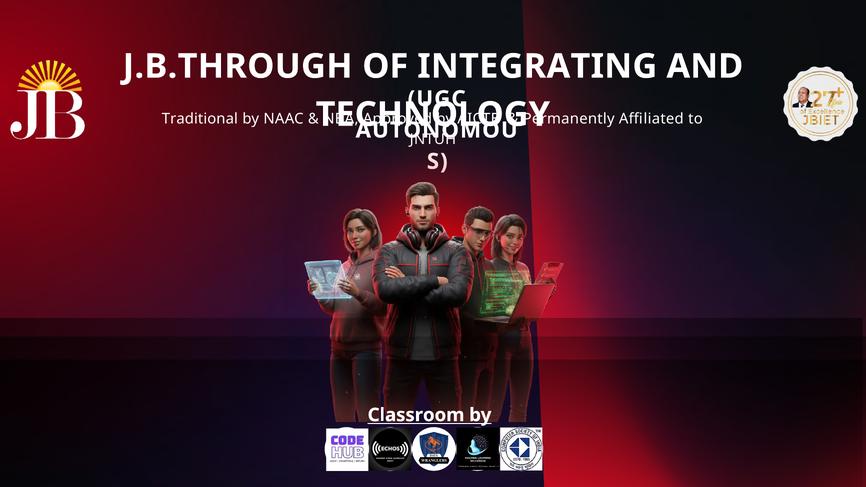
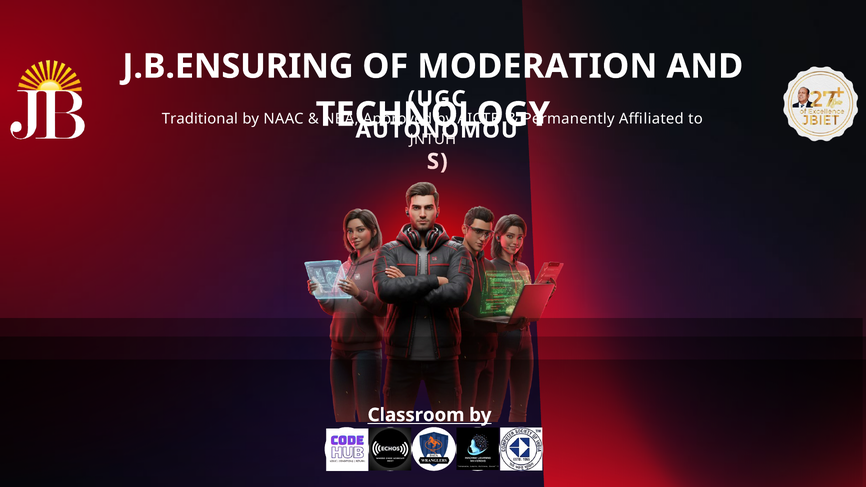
J.B.THROUGH: J.B.THROUGH -> J.B.ENSURING
INTEGRATING: INTEGRATING -> MODERATION
